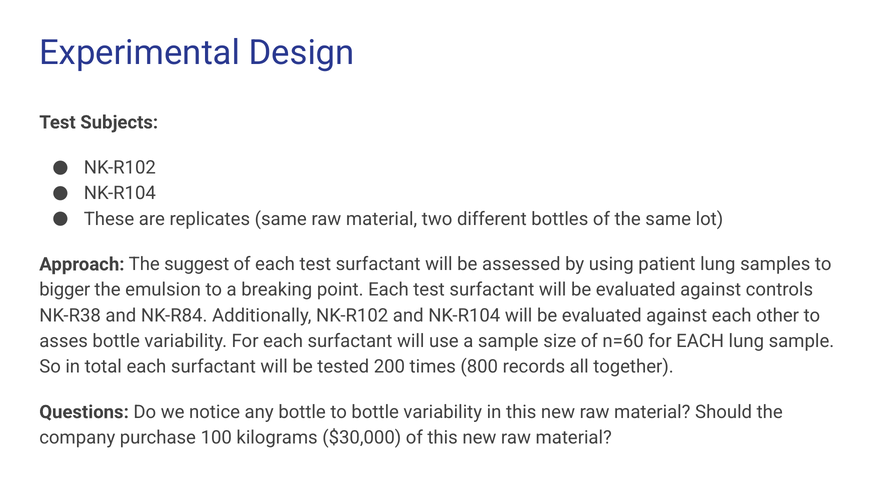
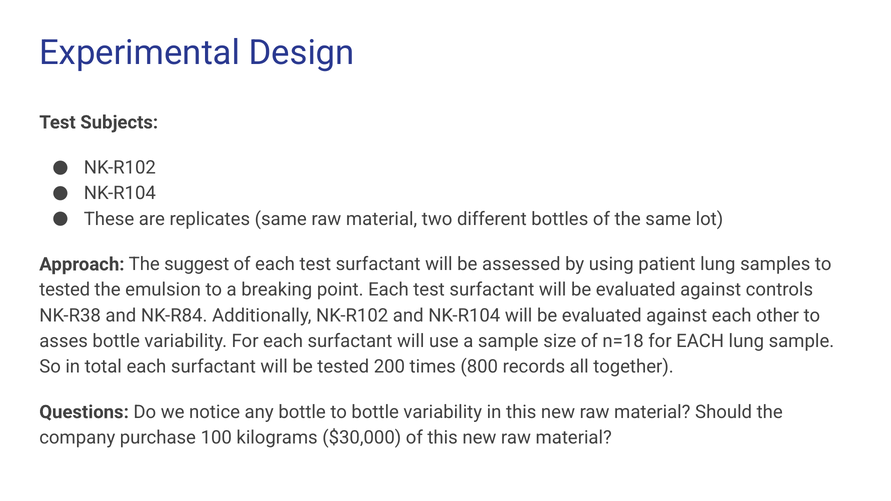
bigger at (65, 290): bigger -> tested
n=60: n=60 -> n=18
